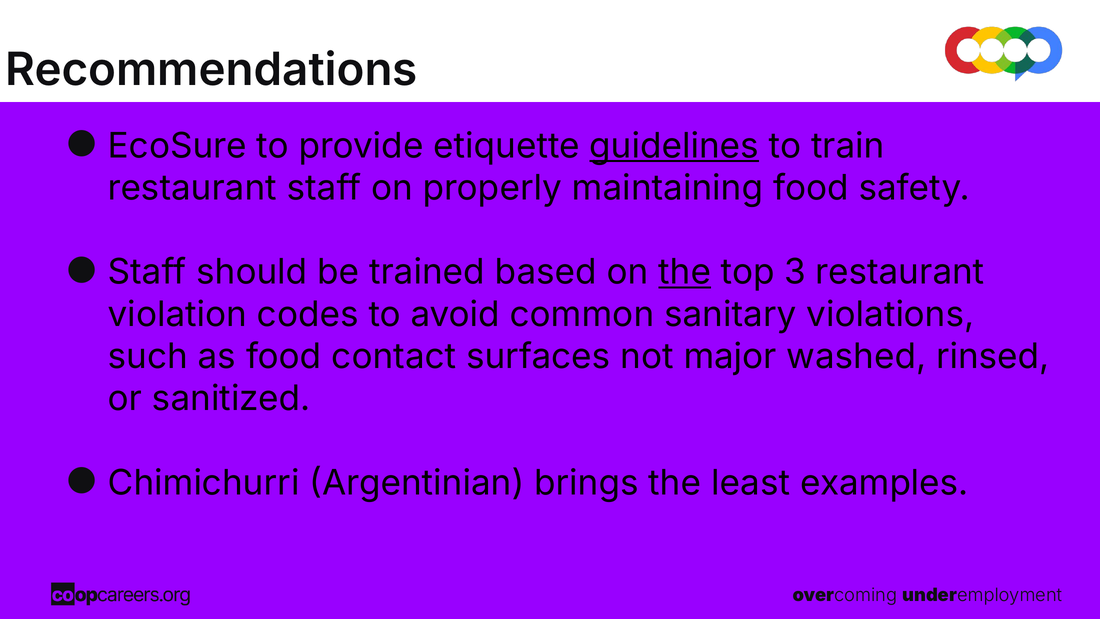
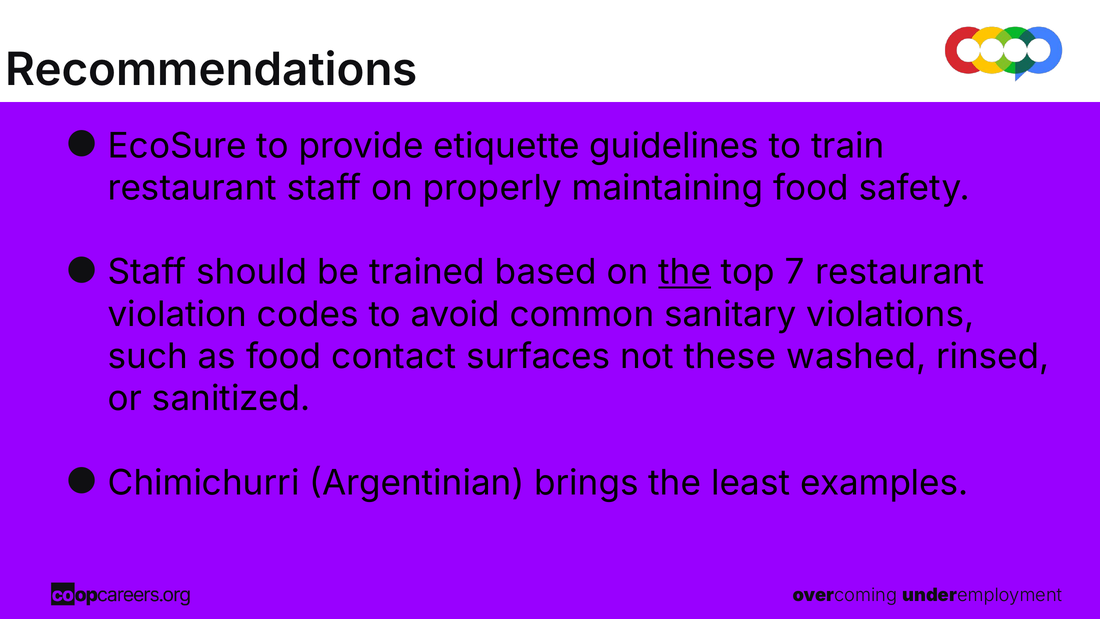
guidelines underline: present -> none
3: 3 -> 7
major: major -> these
